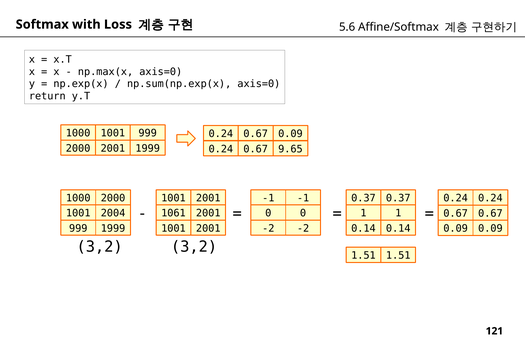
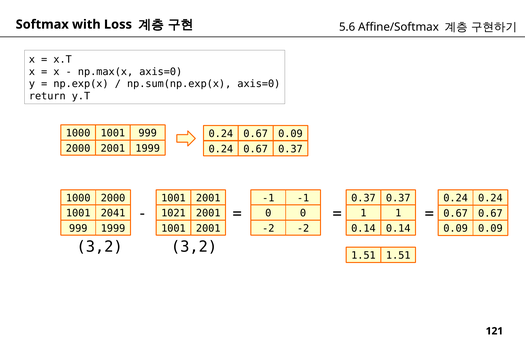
0.67 9.65: 9.65 -> 0.37
2004: 2004 -> 2041
1061: 1061 -> 1021
